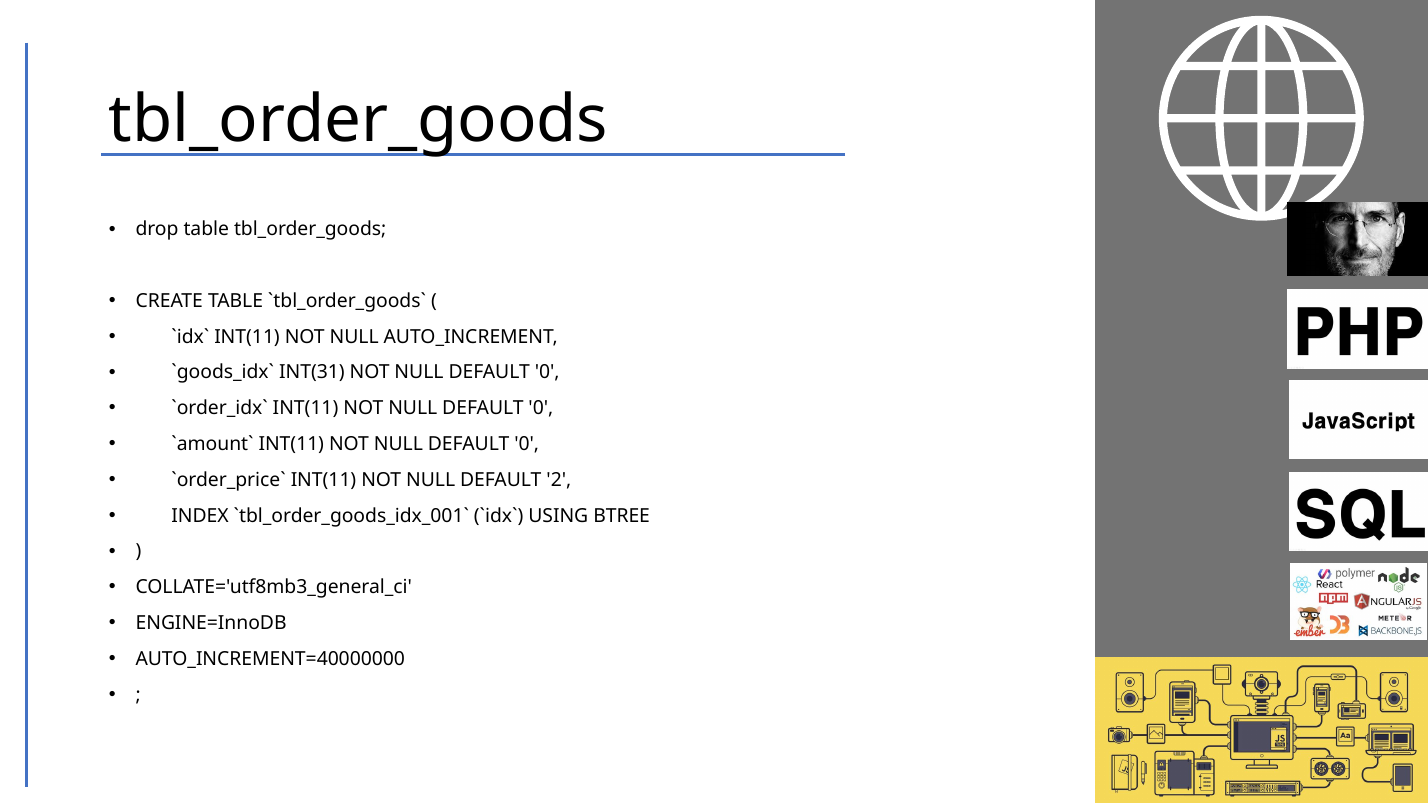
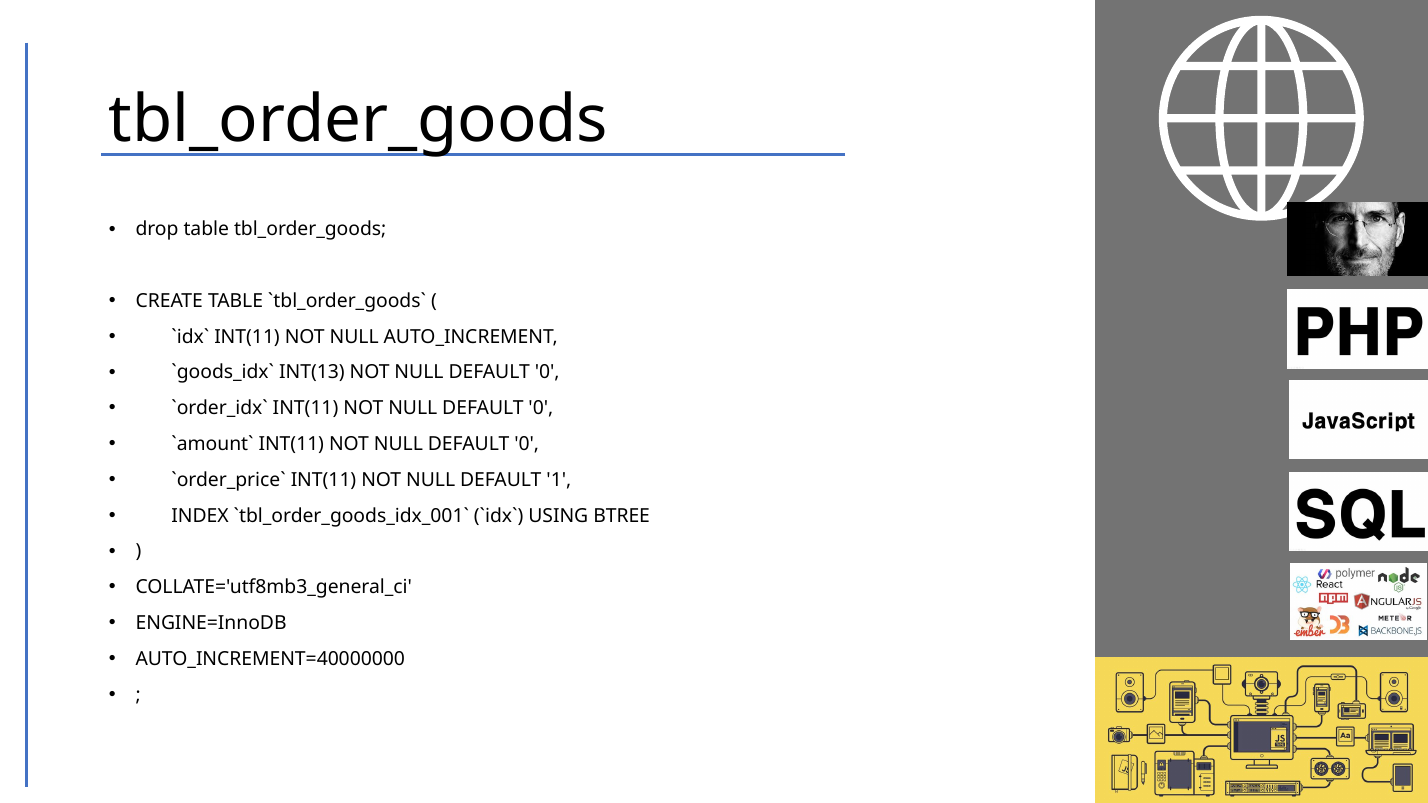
INT(31: INT(31 -> INT(13
2: 2 -> 1
